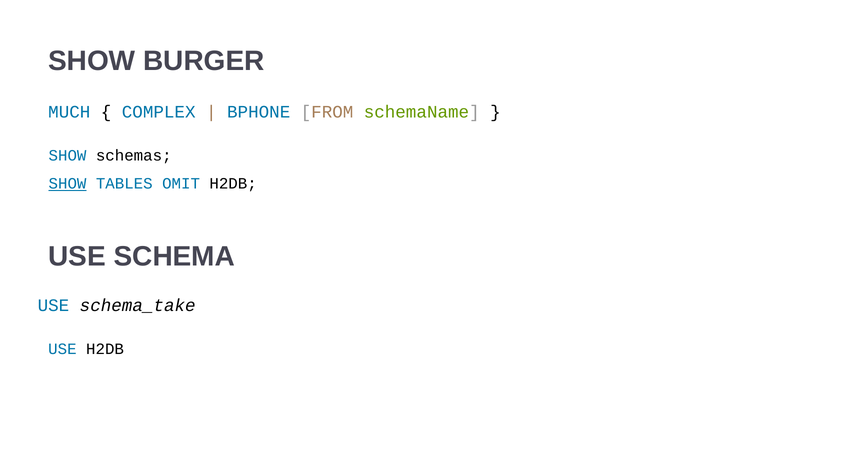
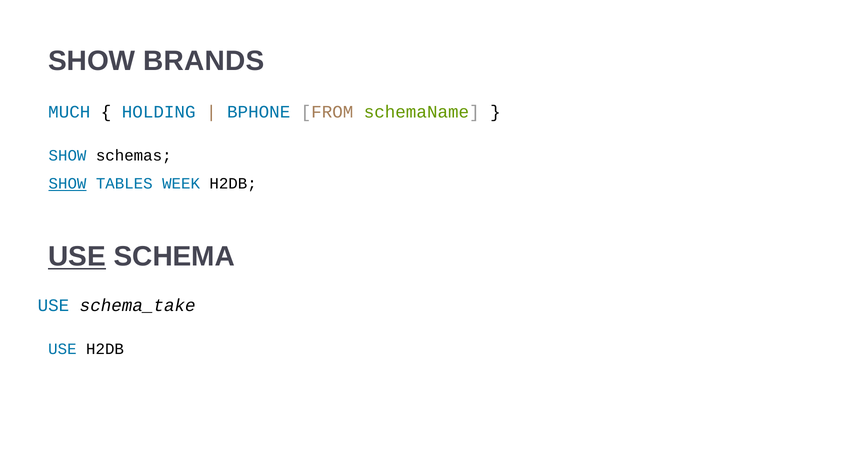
BURGER: BURGER -> BRANDS
COMPLEX: COMPLEX -> HOLDING
OMIT: OMIT -> WEEK
USE at (77, 257) underline: none -> present
